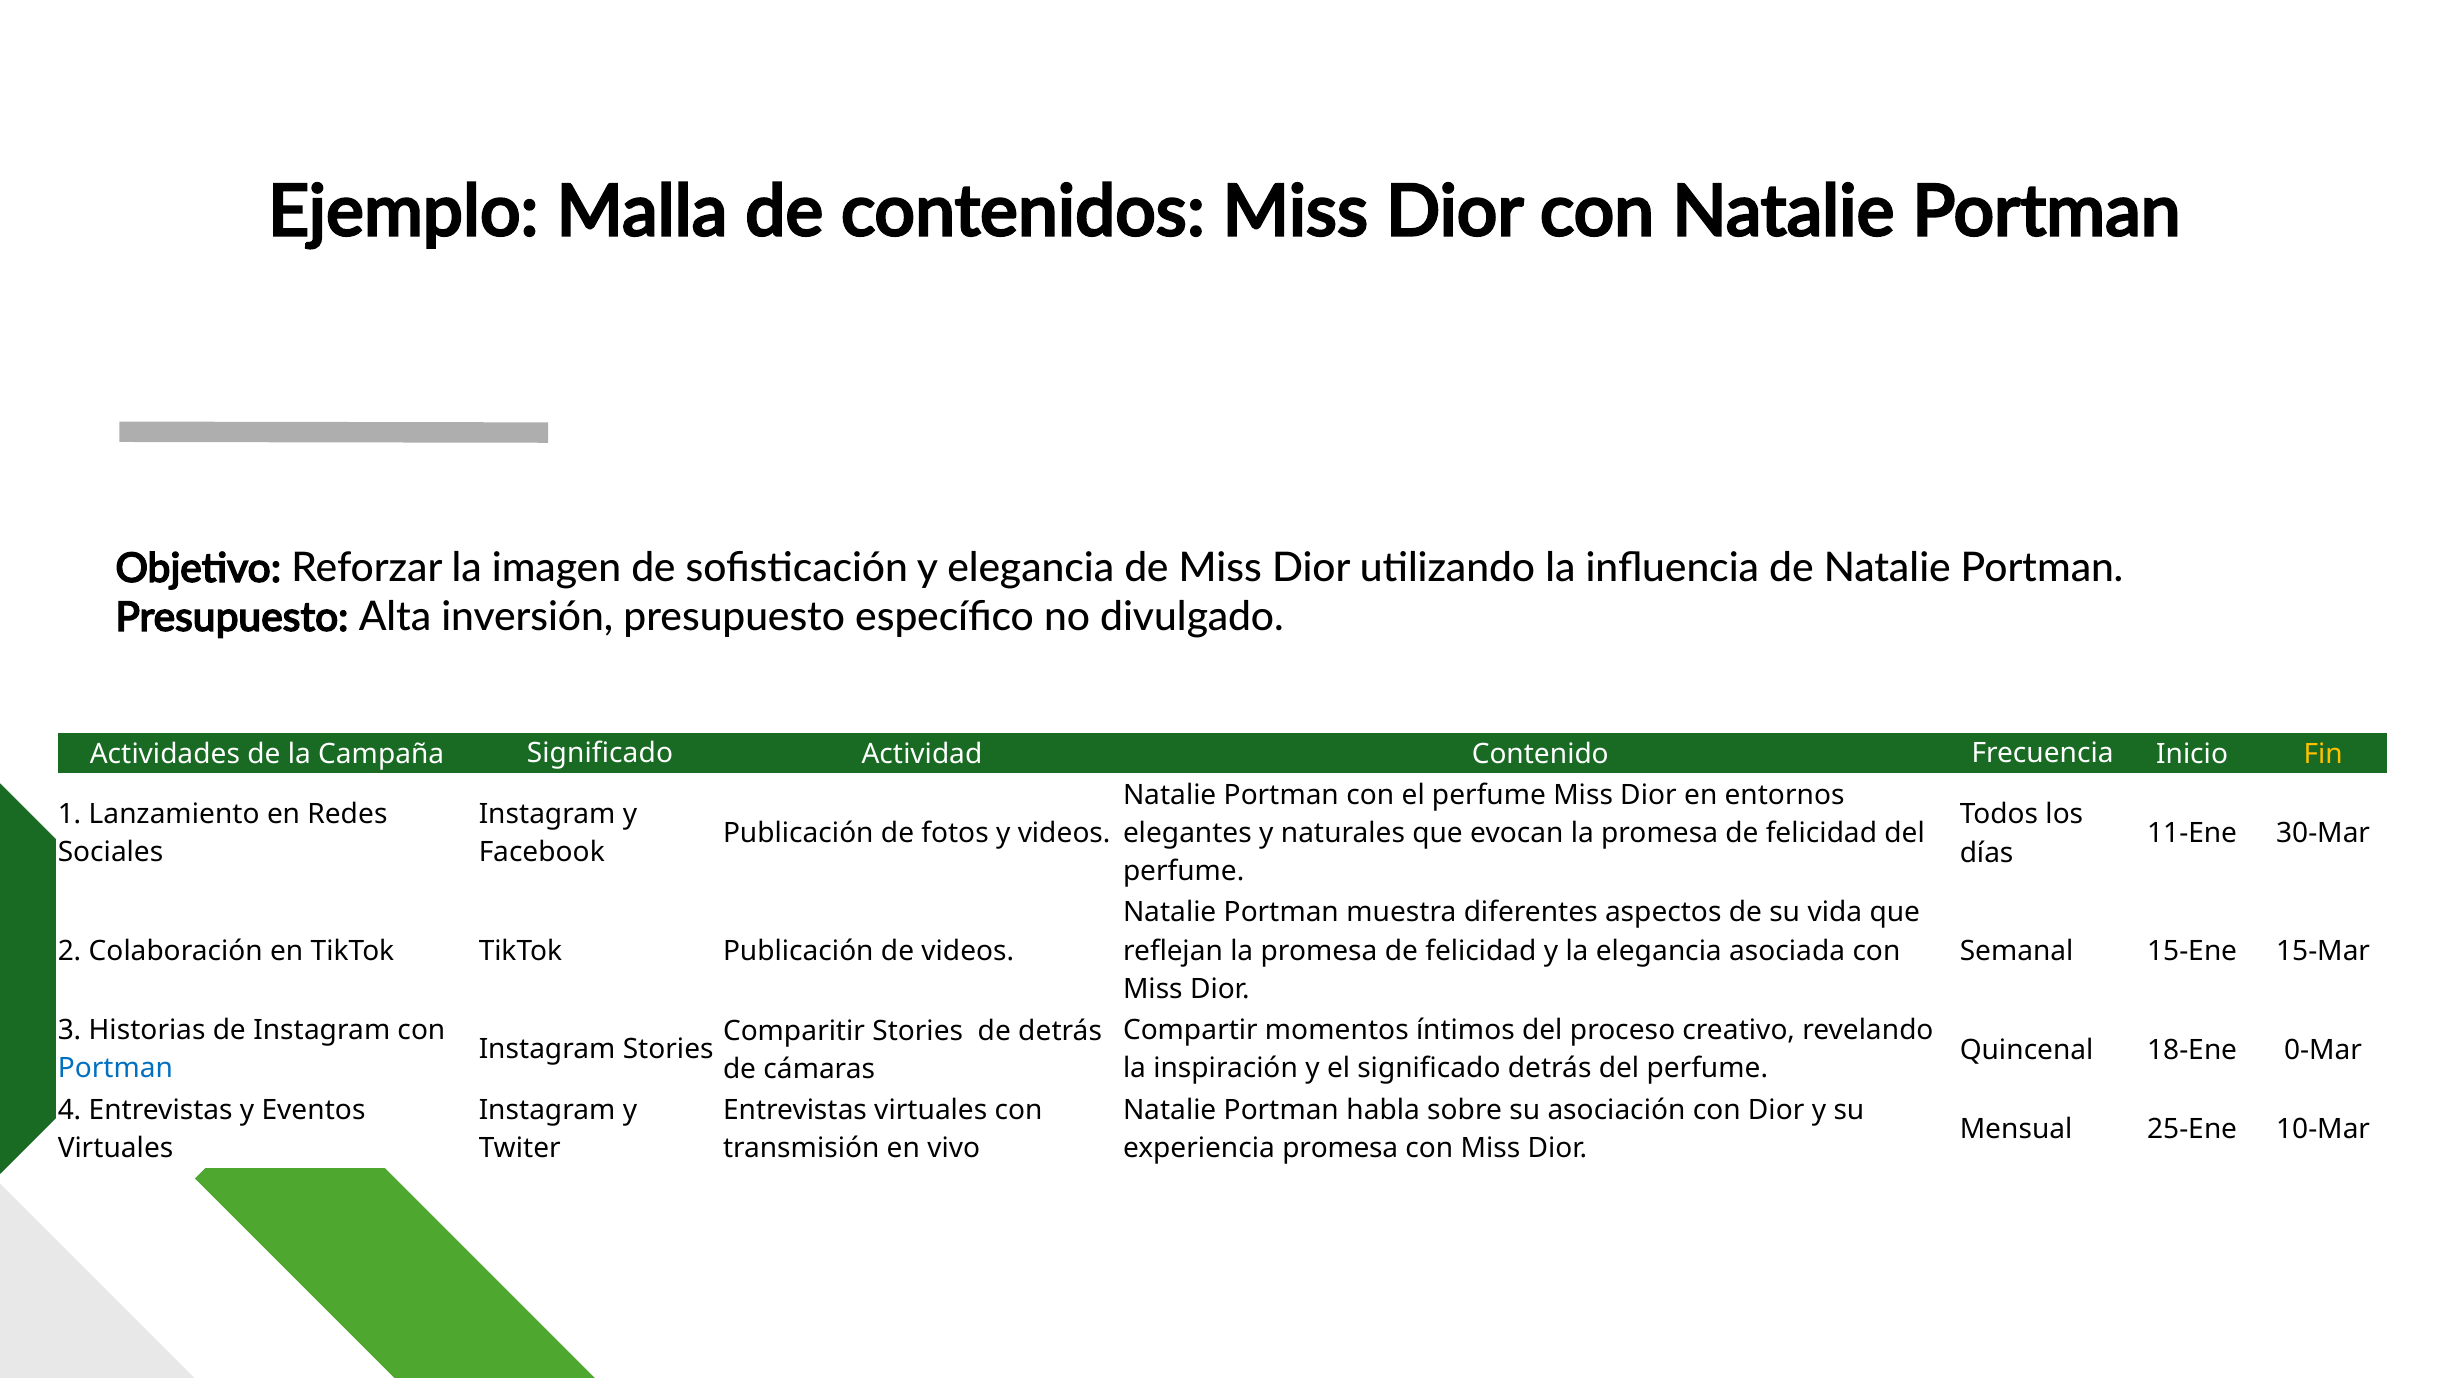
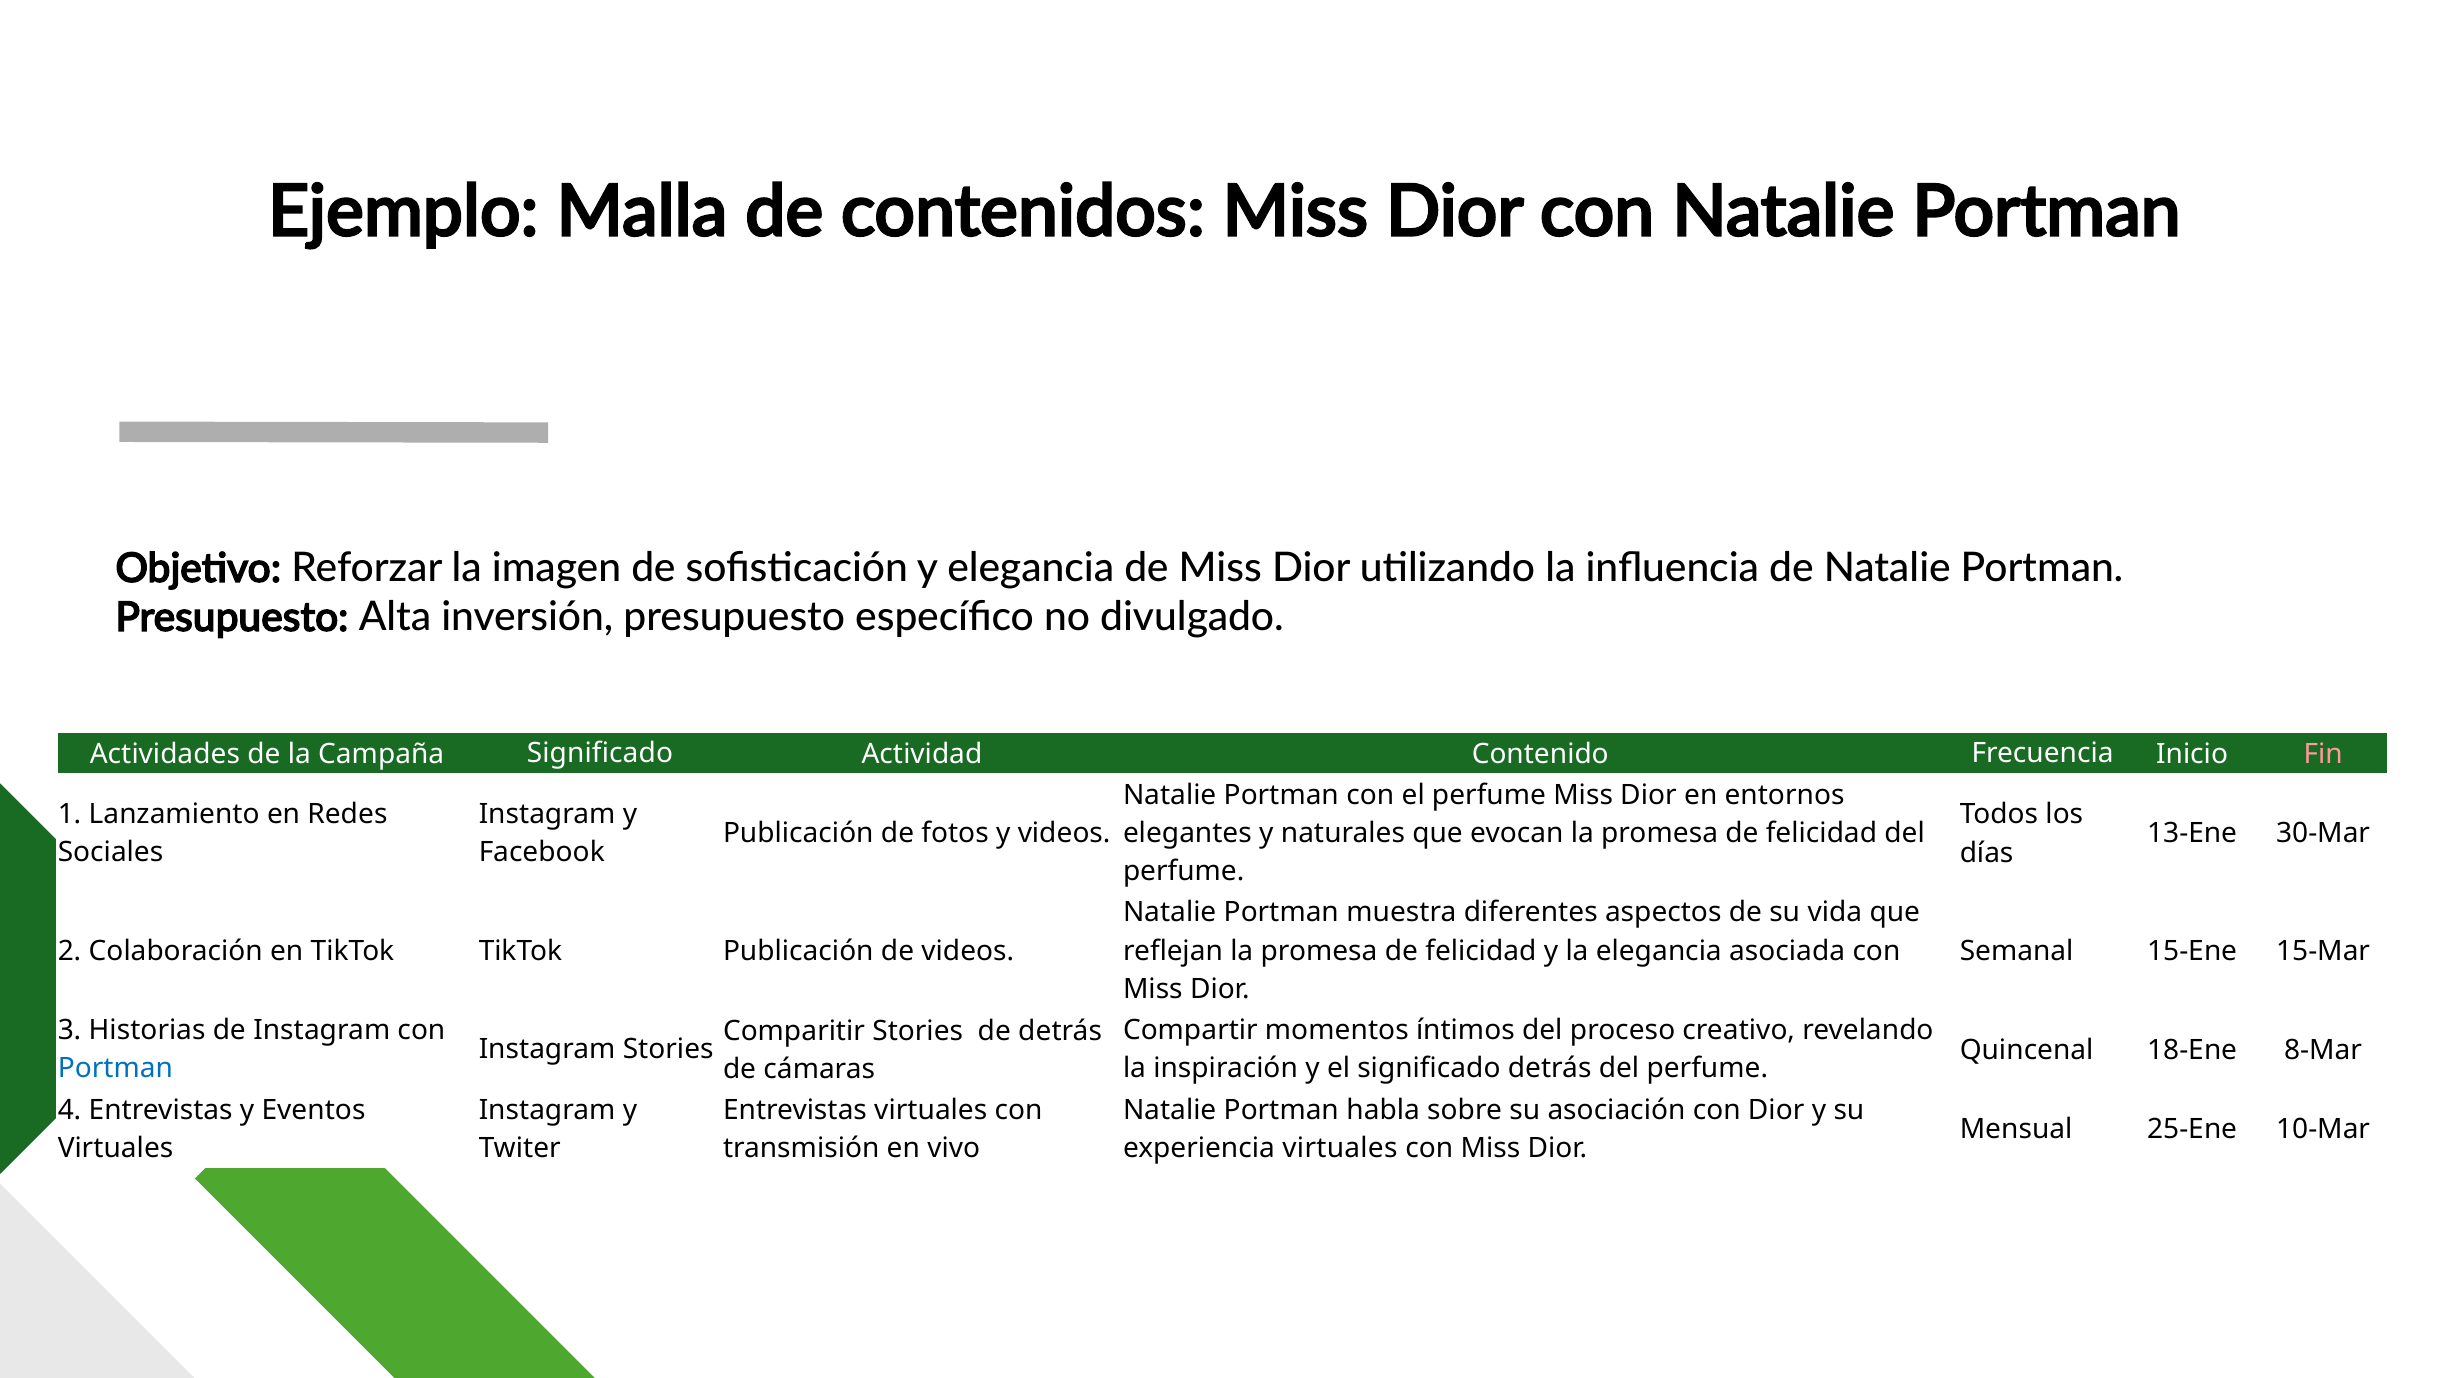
Fin colour: yellow -> pink
11-Ene: 11-Ene -> 13-Ene
0-Mar: 0-Mar -> 8-Mar
experiencia promesa: promesa -> virtuales
